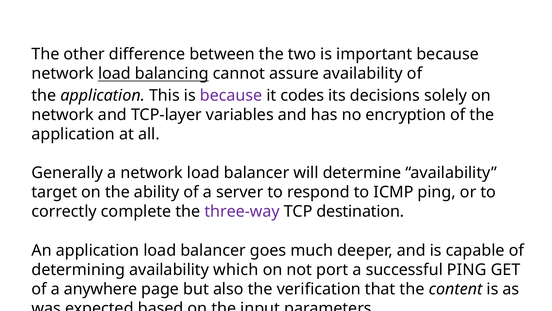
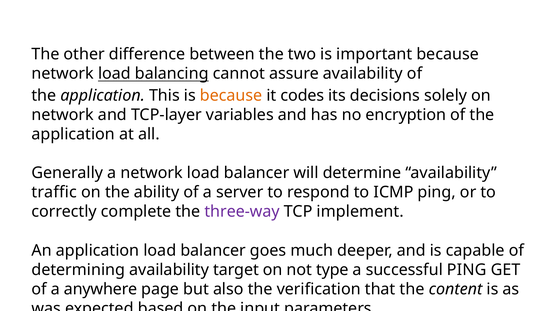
because at (231, 95) colour: purple -> orange
target: target -> traffic
destination: destination -> implement
which: which -> target
port: port -> type
